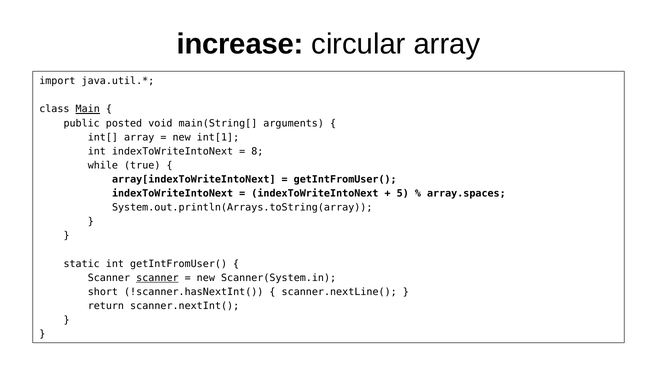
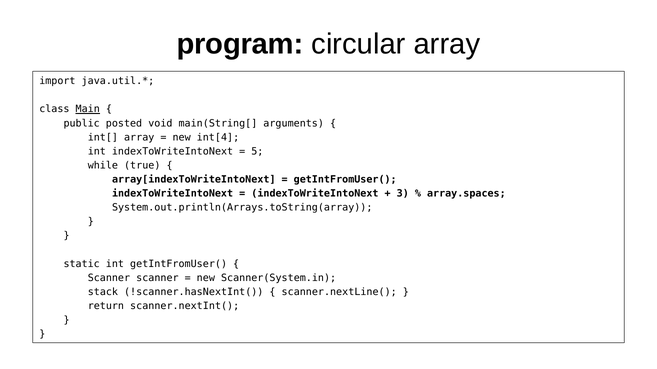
increase: increase -> program
int[1: int[1 -> int[4
8: 8 -> 5
5: 5 -> 3
scanner at (157, 278) underline: present -> none
short: short -> stack
